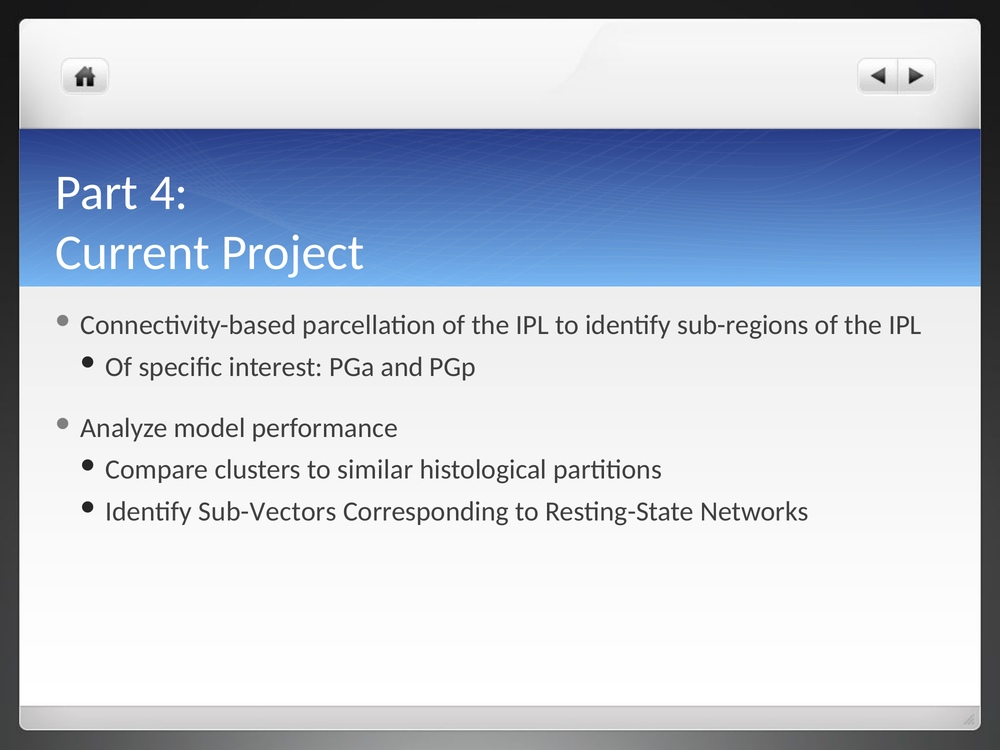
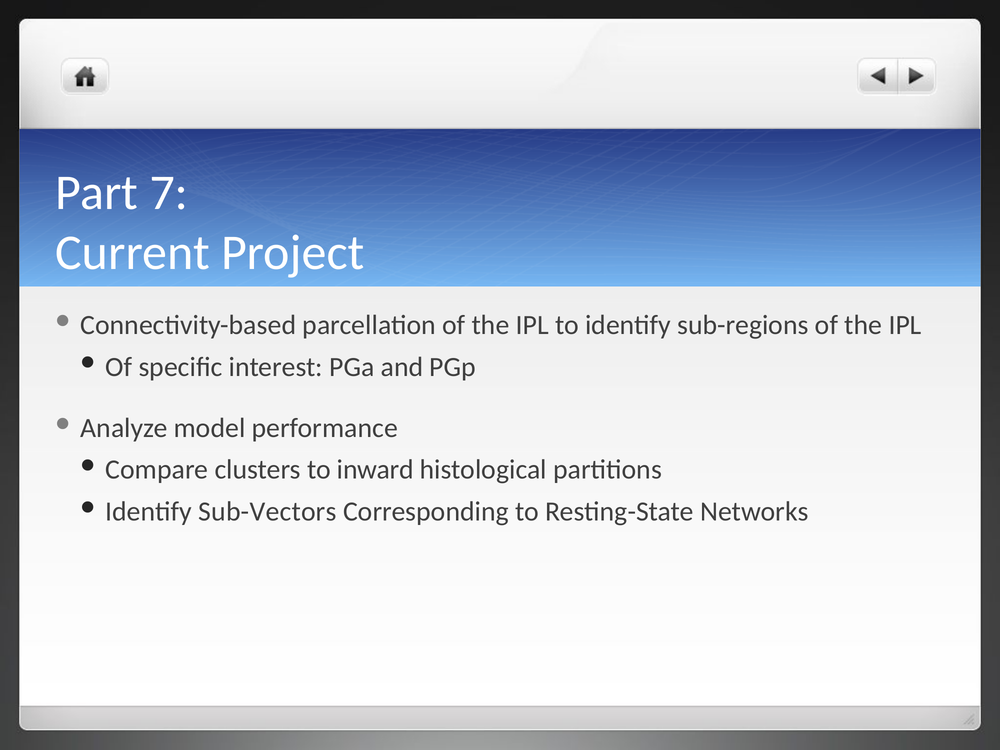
4: 4 -> 7
similar: similar -> inward
